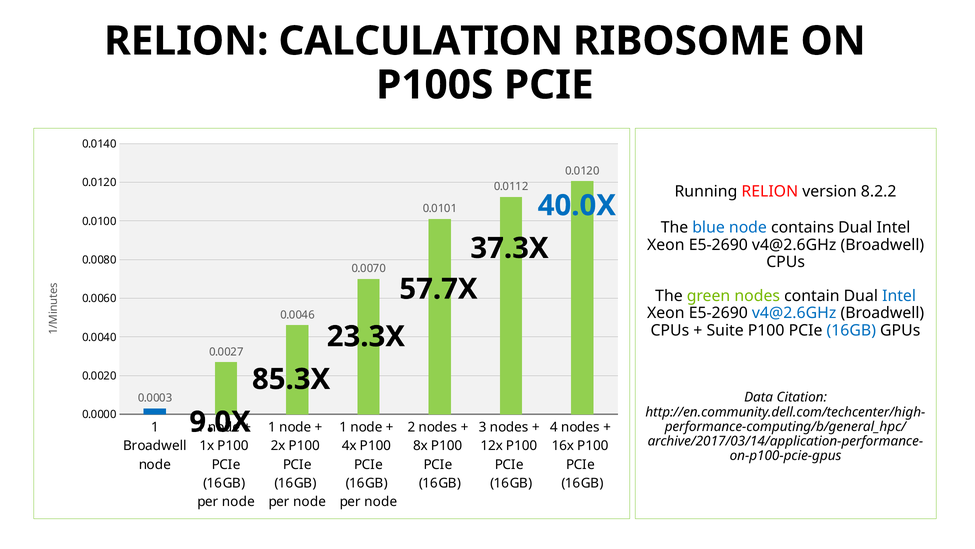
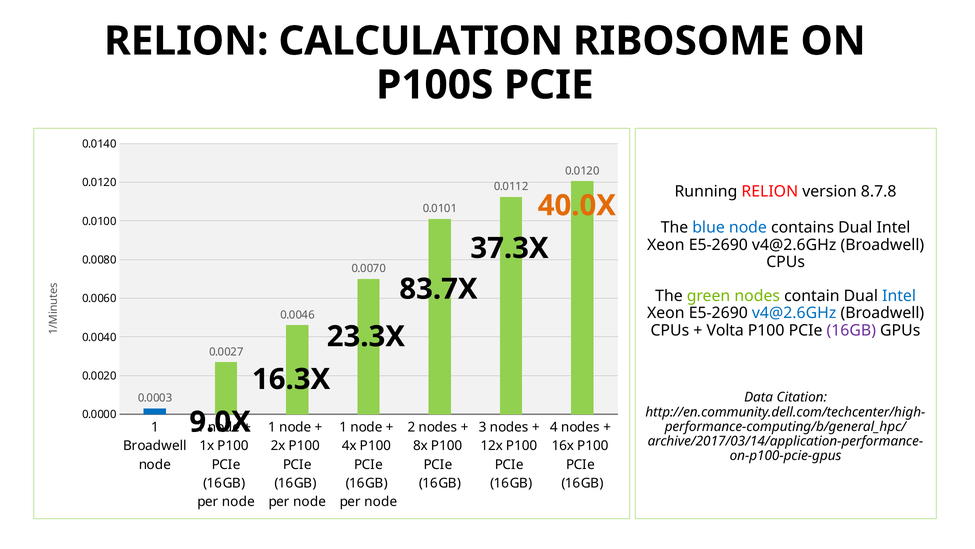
8.2.2: 8.2.2 -> 8.7.8
40.0X colour: blue -> orange
57.7X: 57.7X -> 83.7X
Suite: Suite -> Volta
16GB at (851, 330) colour: blue -> purple
85.3X: 85.3X -> 16.3X
